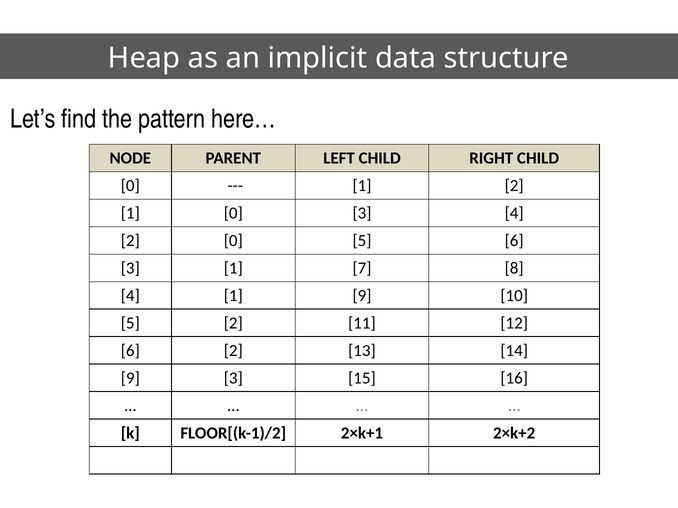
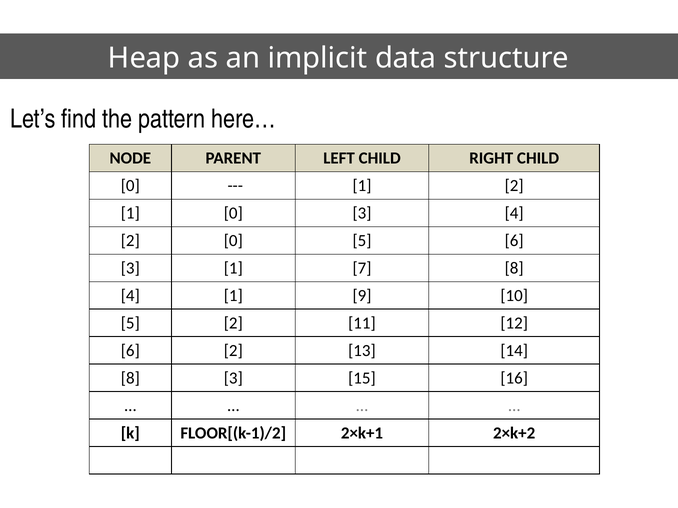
9 at (130, 378): 9 -> 8
